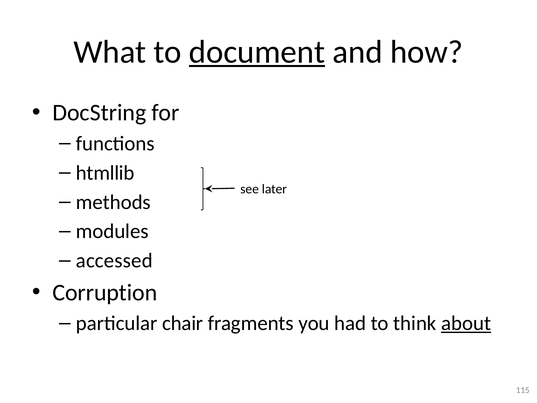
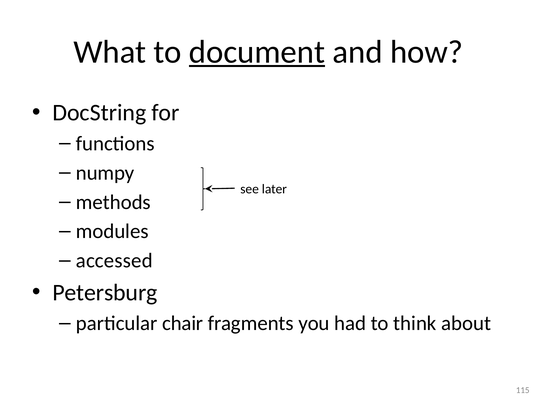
htmllib: htmllib -> numpy
Corruption: Corruption -> Petersburg
about underline: present -> none
